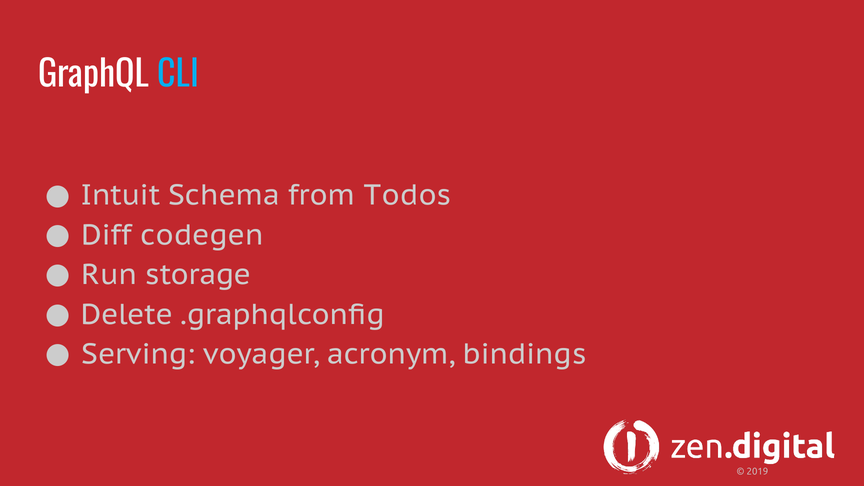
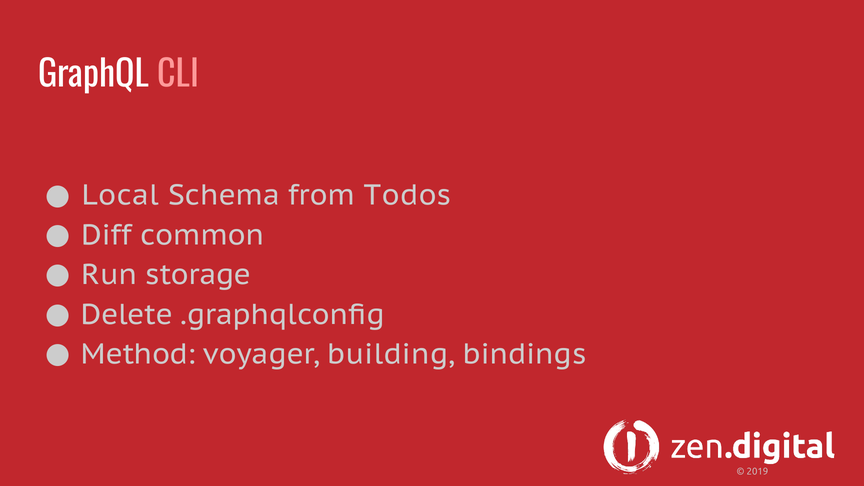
CLI colour: light blue -> pink
Intuit: Intuit -> Local
codegen: codegen -> common
Serving: Serving -> Method
acronym: acronym -> building
